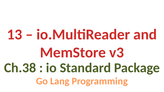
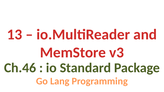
Ch.38: Ch.38 -> Ch.46
